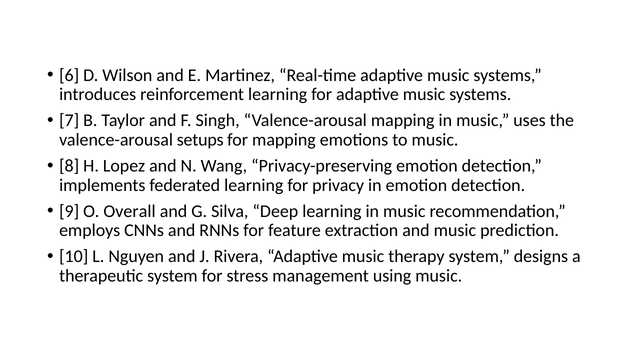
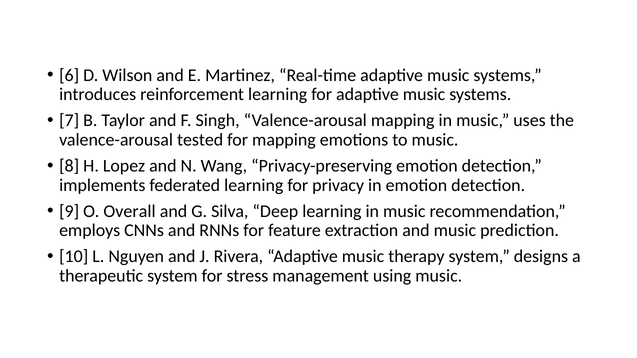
setups: setups -> tested
